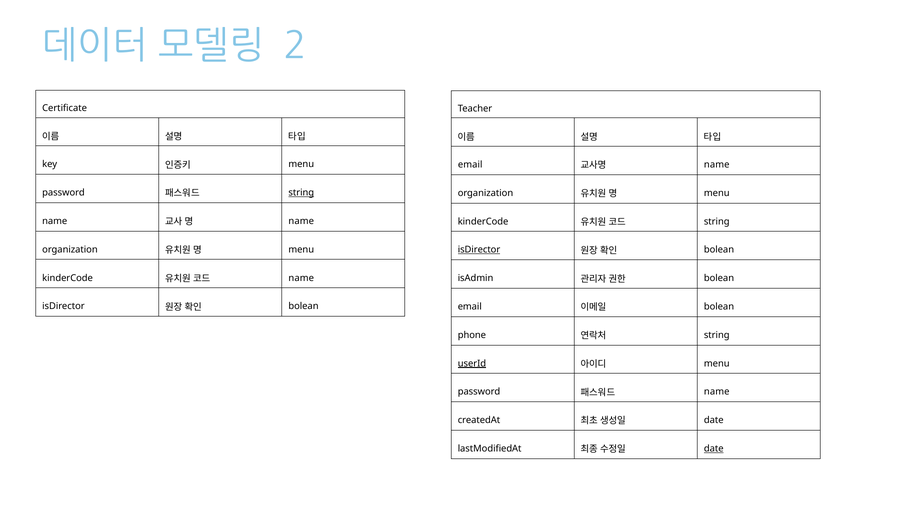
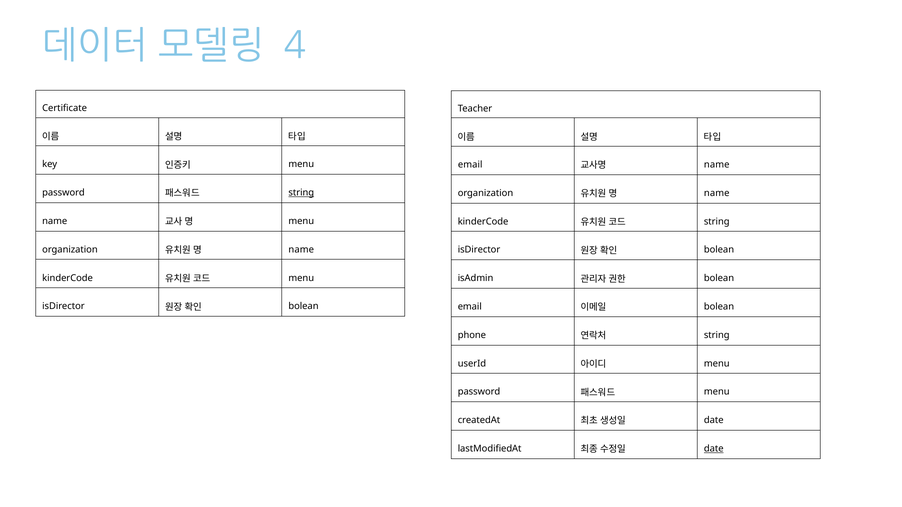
2: 2 -> 4
menu at (717, 193): menu -> name
name at (301, 221): name -> menu
menu at (301, 250): menu -> name
isDirector at (479, 250) underline: present -> none
name at (301, 278): name -> menu
userId underline: present -> none
name at (717, 392): name -> menu
